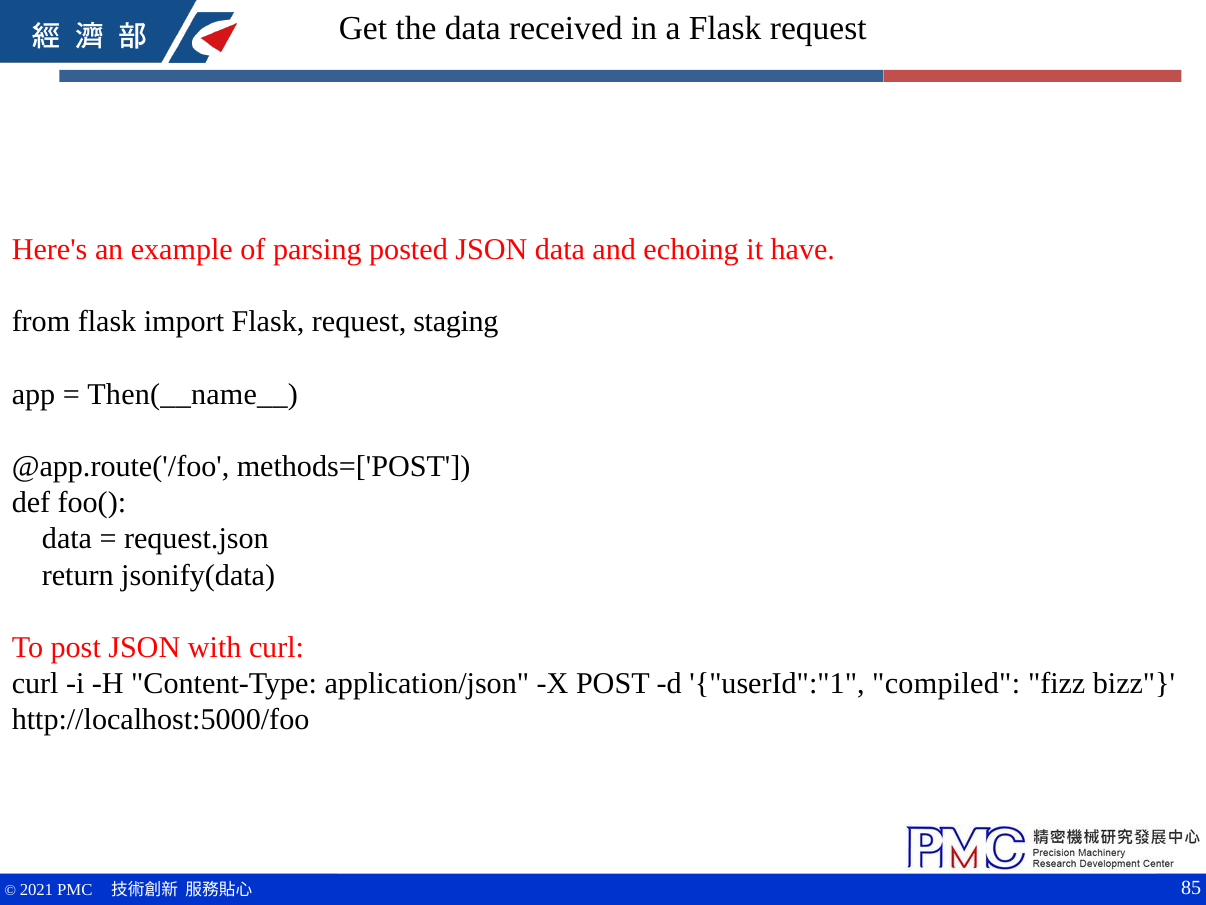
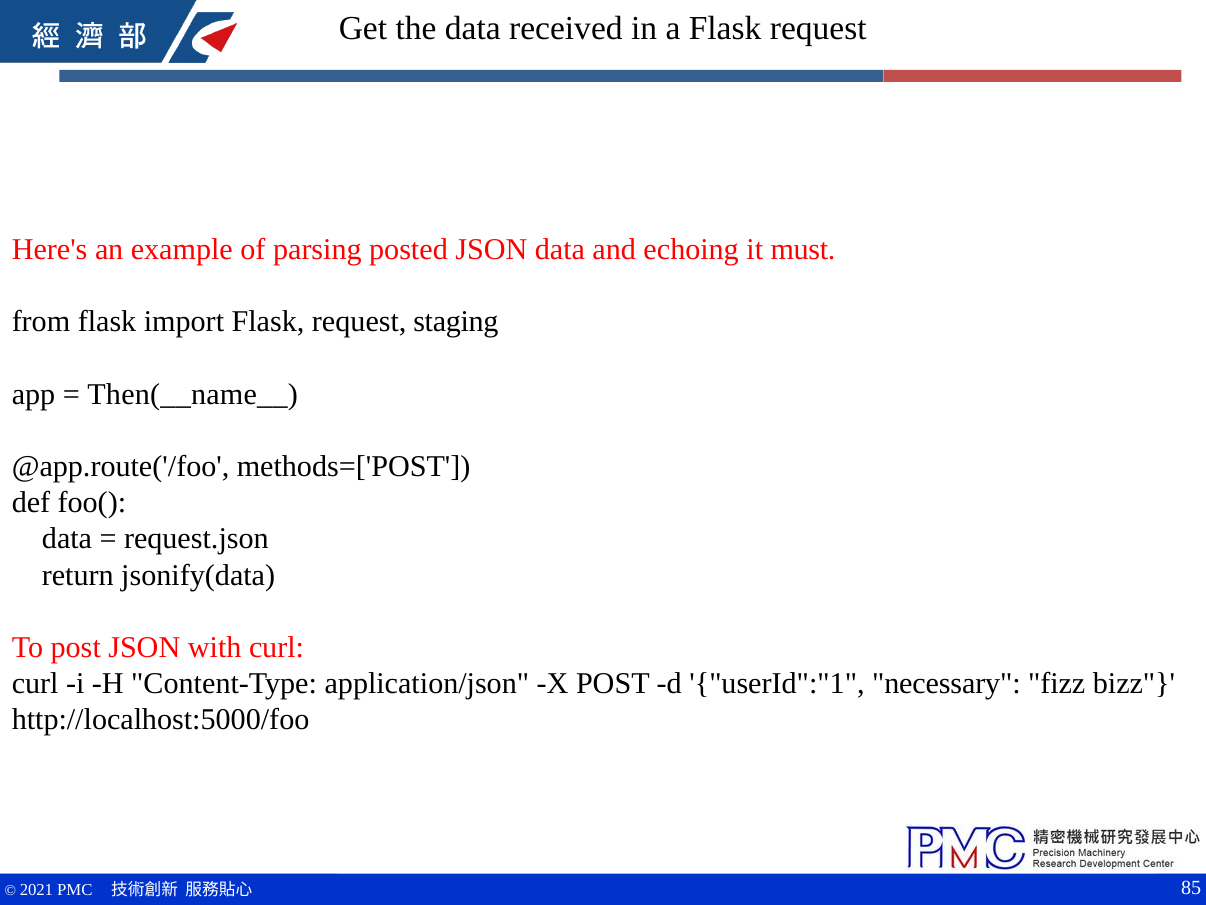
have: have -> must
compiled: compiled -> necessary
